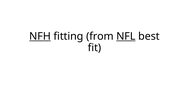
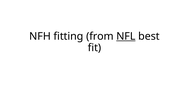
NFH underline: present -> none
